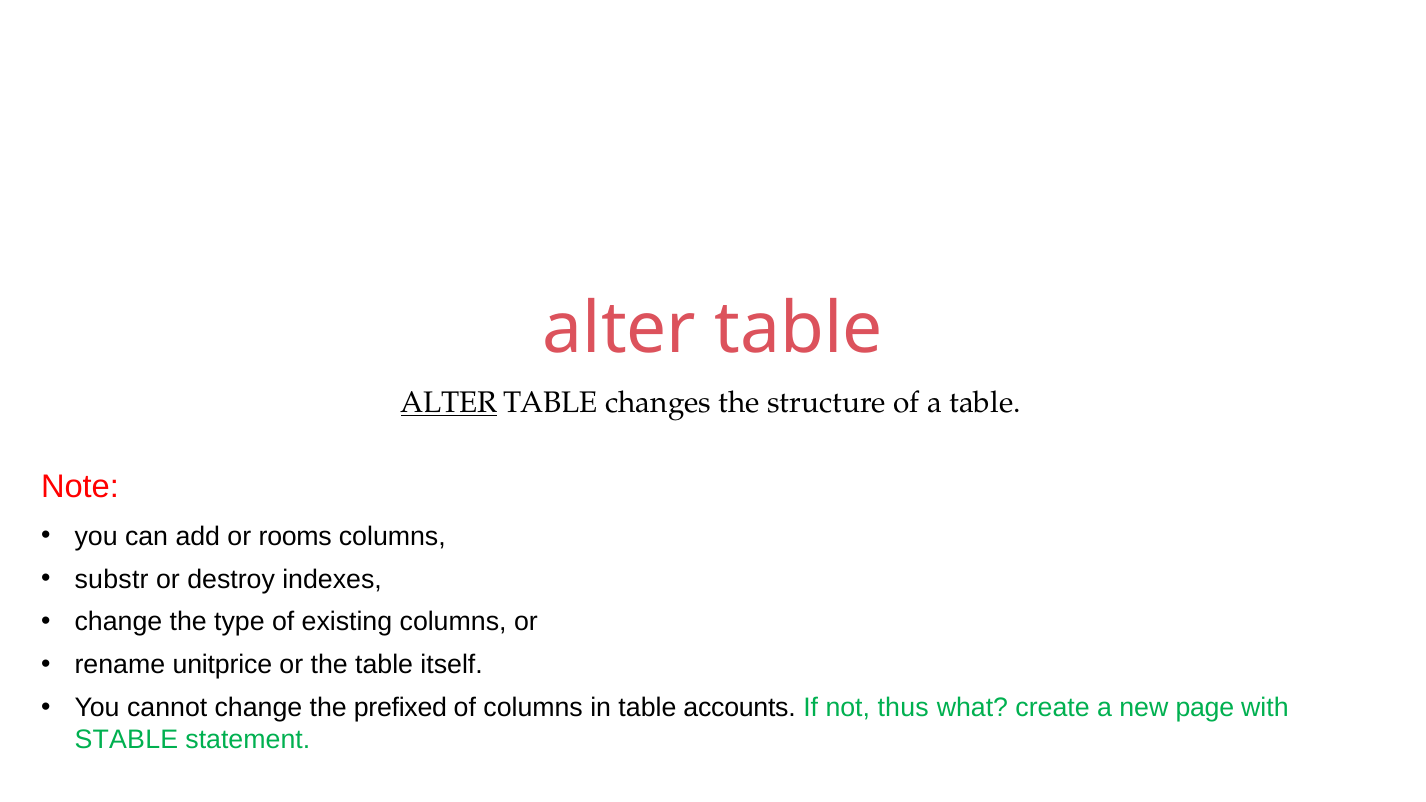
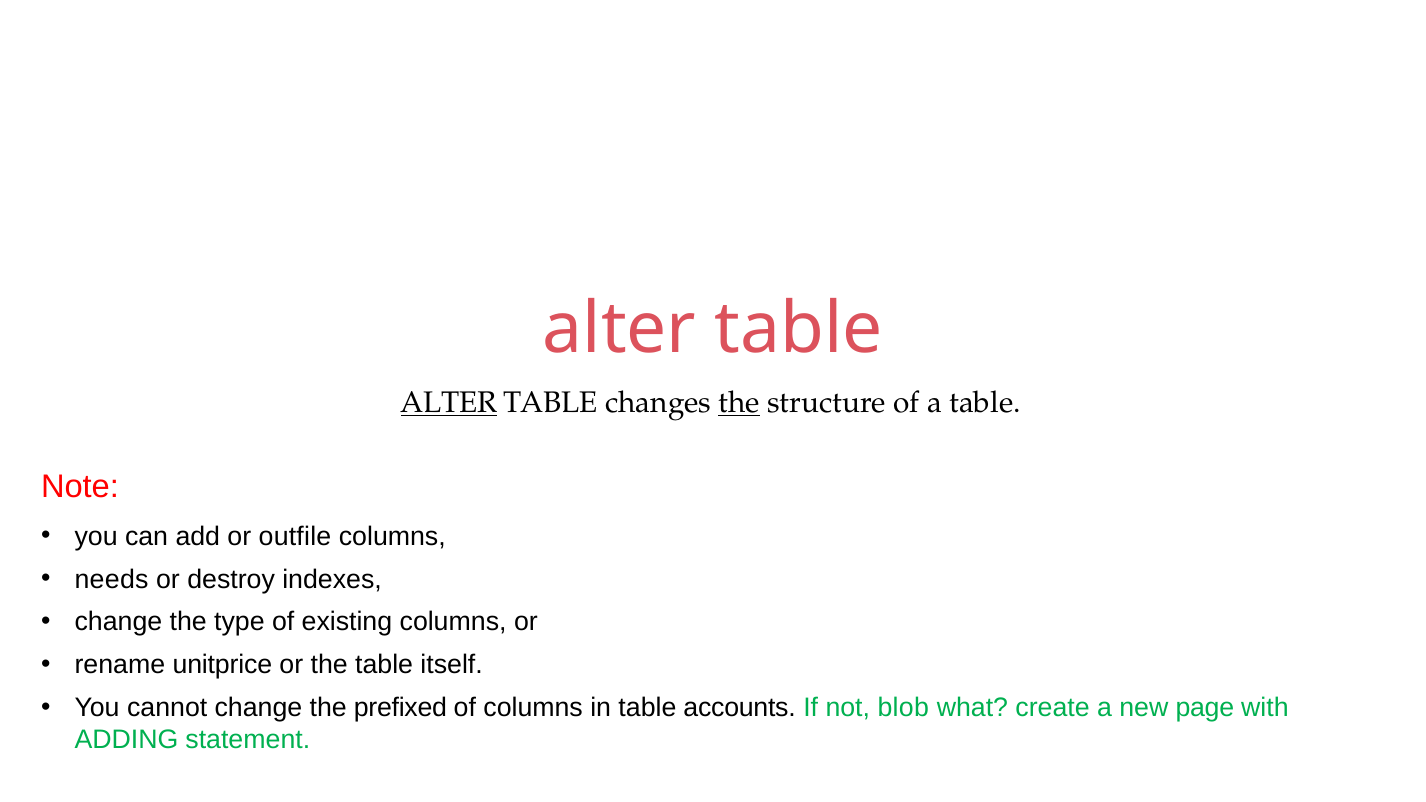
the at (739, 403) underline: none -> present
rooms: rooms -> outfile
substr: substr -> needs
thus: thus -> blob
STABLE: STABLE -> ADDING
